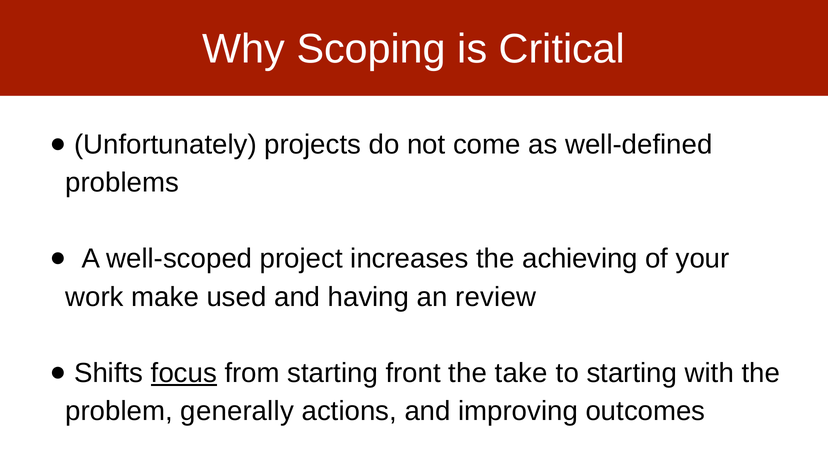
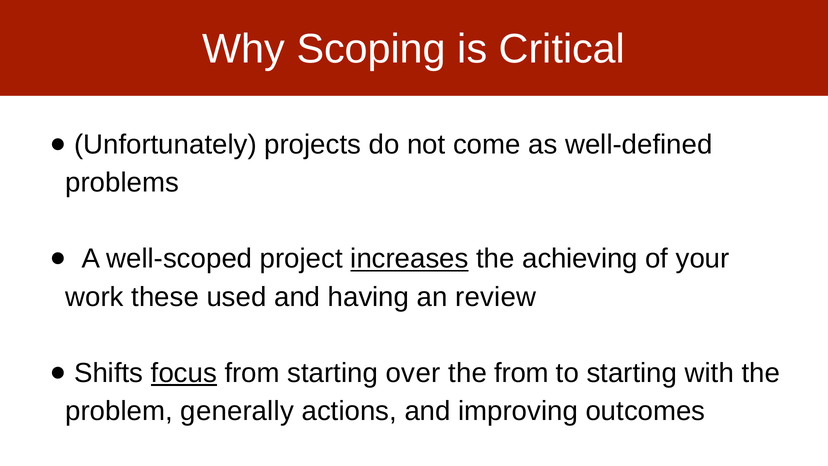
increases underline: none -> present
make: make -> these
front: front -> over
the take: take -> from
